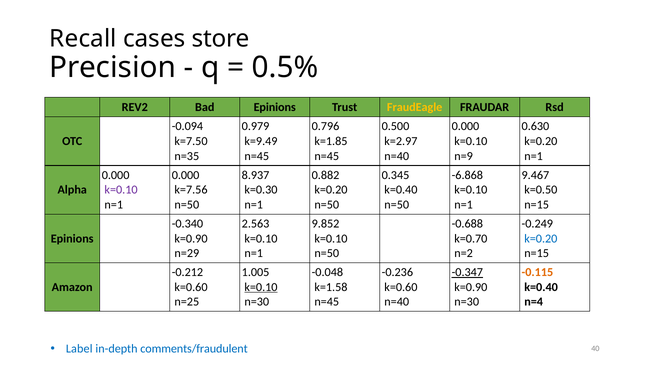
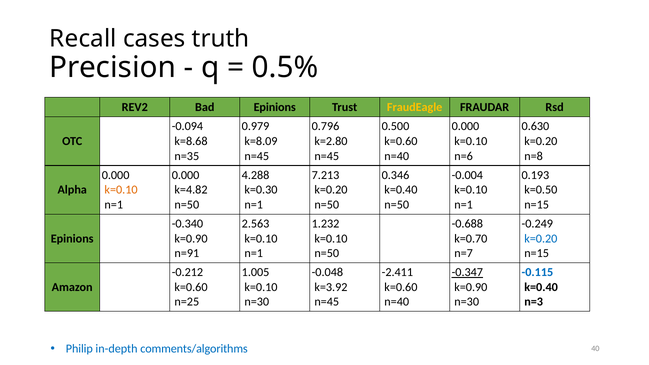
store: store -> truth
k=7.50: k=7.50 -> k=8.68
k=9.49: k=9.49 -> k=8.09
k=1.85: k=1.85 -> k=2.80
k=2.97 at (401, 141): k=2.97 -> k=0.60
n=9: n=9 -> n=6
n=1 at (534, 156): n=1 -> n=8
8.937: 8.937 -> 4.288
0.882: 0.882 -> 7.213
0.345: 0.345 -> 0.346
-6.868: -6.868 -> -0.004
9.467: 9.467 -> 0.193
k=0.10 at (121, 190) colour: purple -> orange
k=7.56: k=7.56 -> k=4.82
9.852: 9.852 -> 1.232
n=29: n=29 -> n=91
n=2: n=2 -> n=7
-0.236: -0.236 -> -2.411
-0.115 colour: orange -> blue
k=0.10 at (261, 287) underline: present -> none
k=1.58: k=1.58 -> k=3.92
n=4: n=4 -> n=3
Label: Label -> Philip
comments/fraudulent: comments/fraudulent -> comments/algorithms
